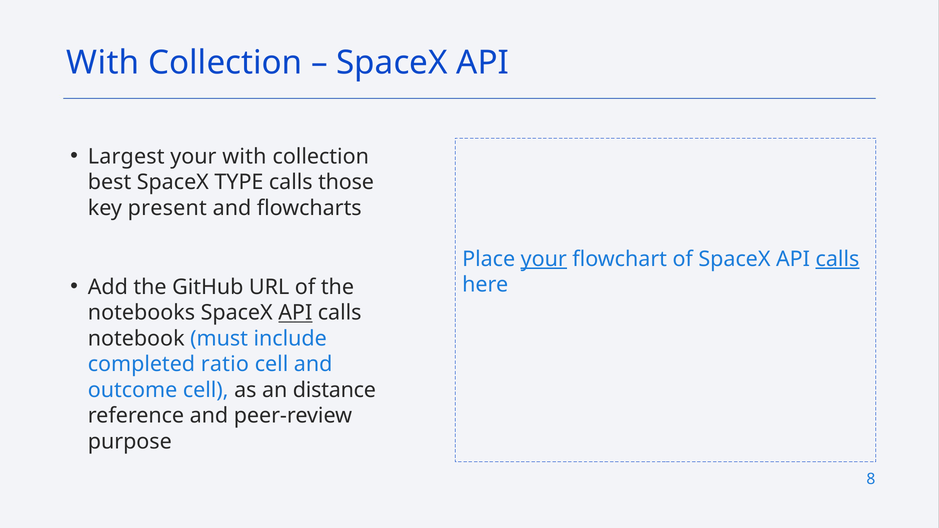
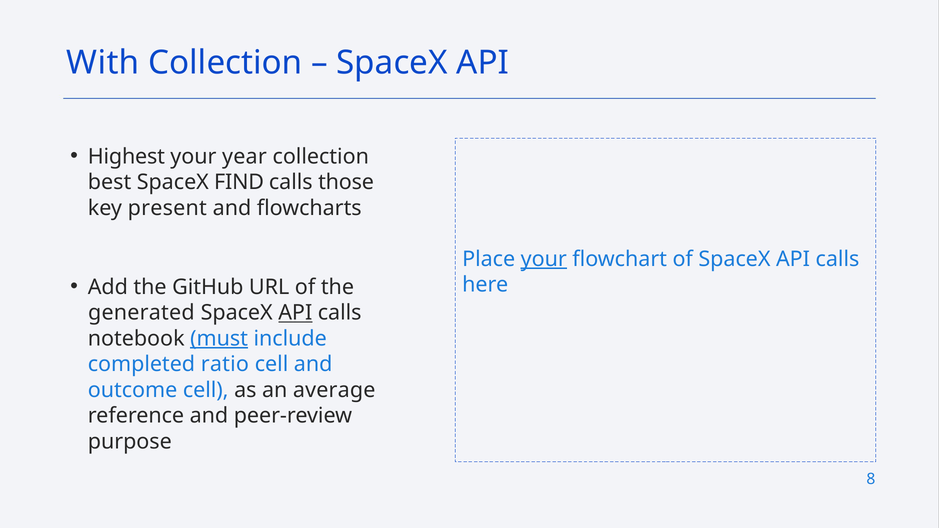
Largest: Largest -> Highest
your with: with -> year
TYPE: TYPE -> FIND
calls at (837, 259) underline: present -> none
notebooks: notebooks -> generated
must underline: none -> present
distance: distance -> average
